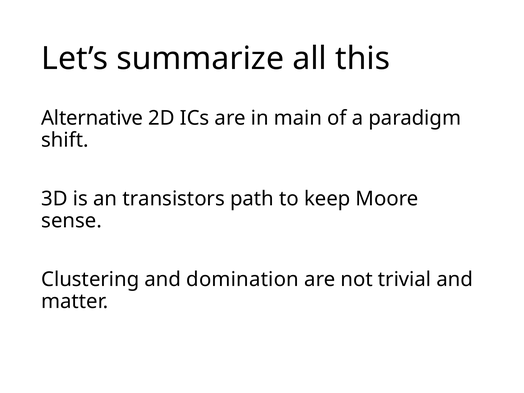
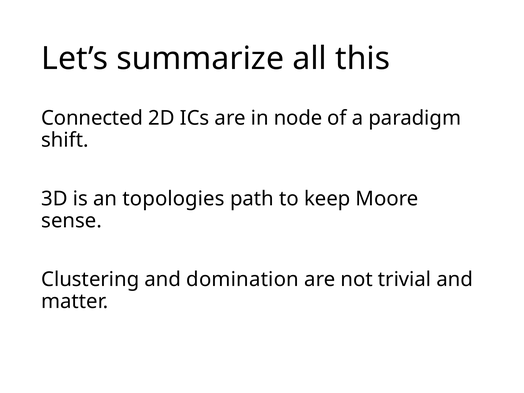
Alternative: Alternative -> Connected
main: main -> node
transistors: transistors -> topologies
